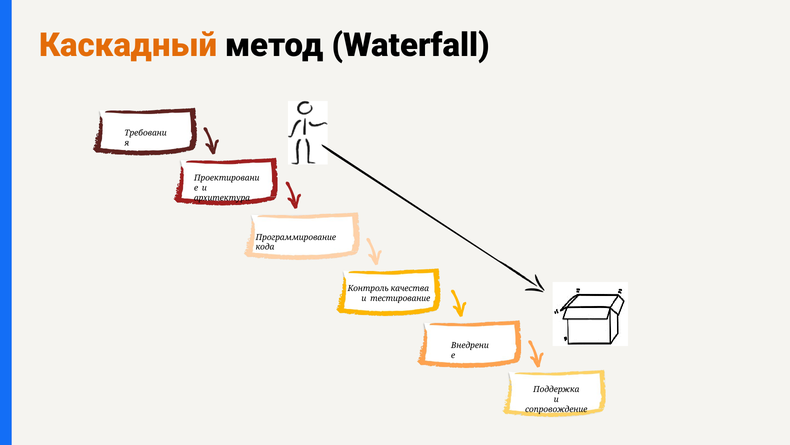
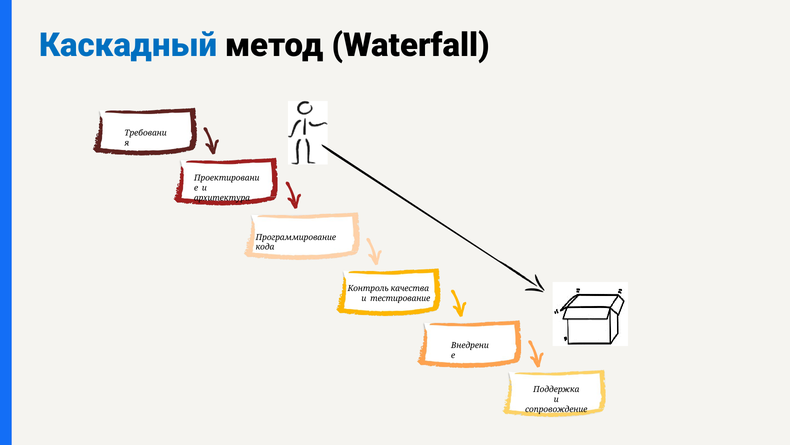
Каскадный colour: orange -> blue
